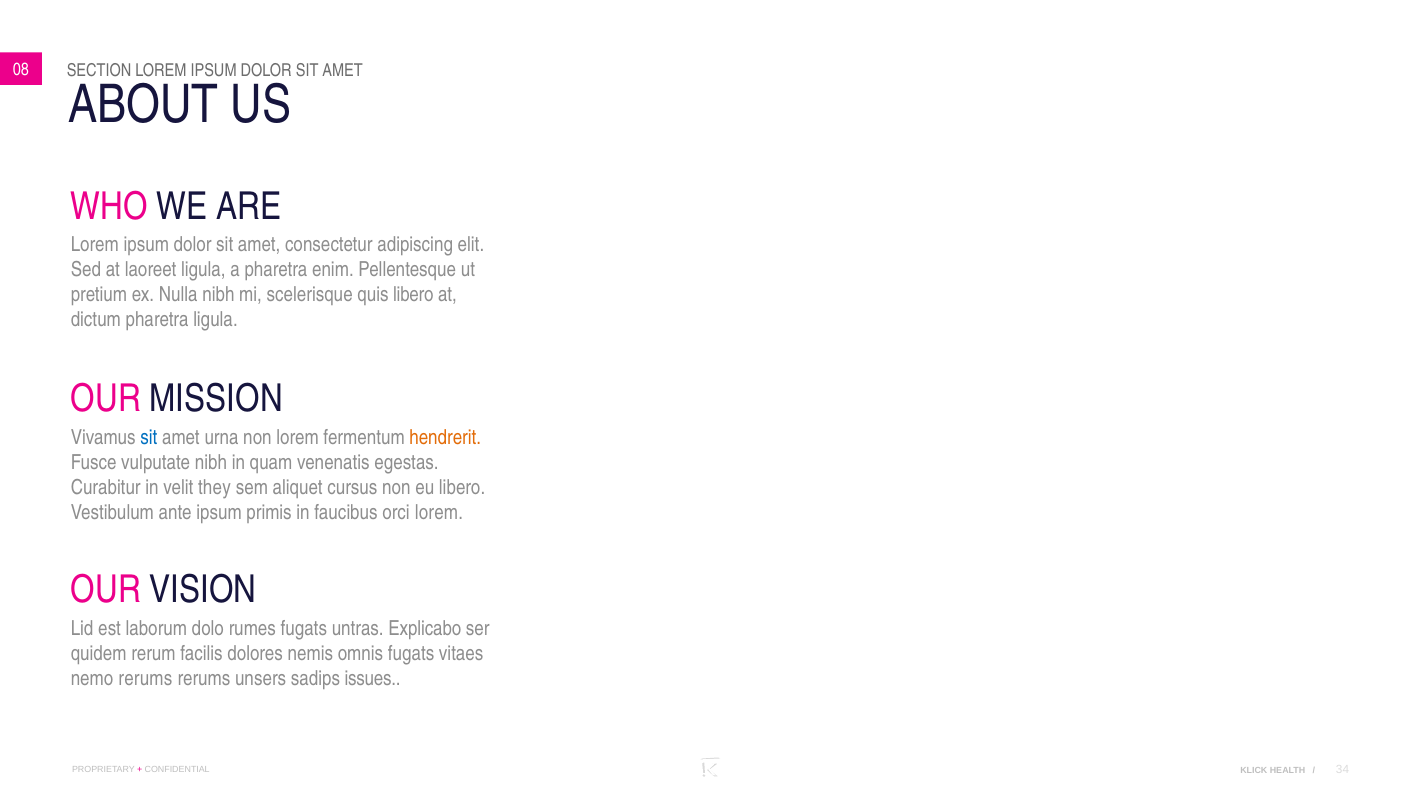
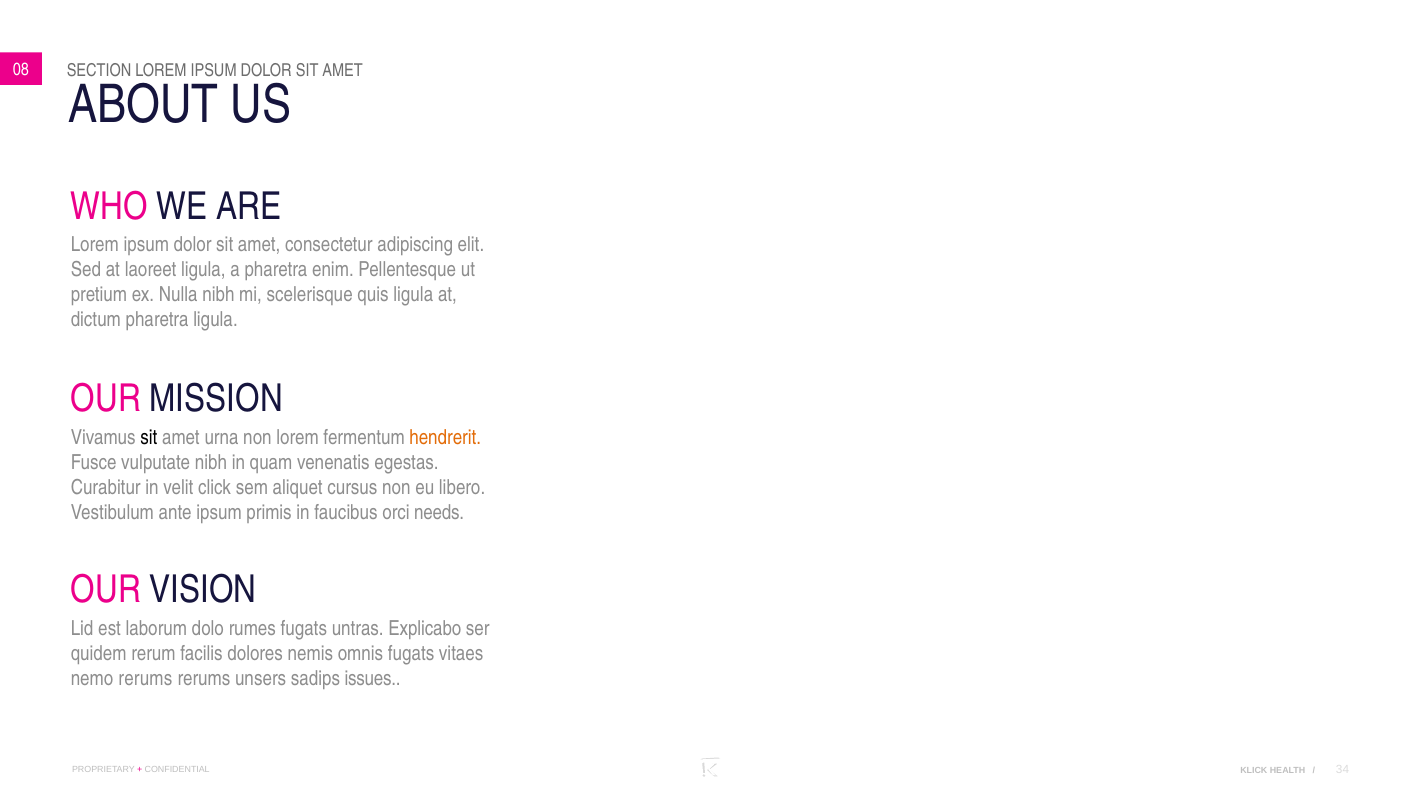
quis libero: libero -> ligula
sit at (149, 438) colour: blue -> black
they: they -> click
orci lorem: lorem -> needs
